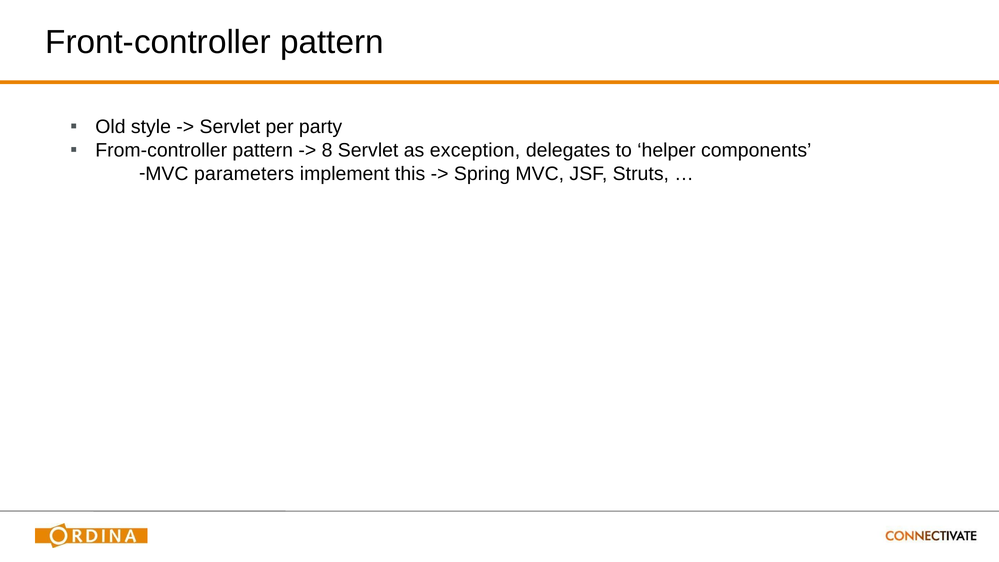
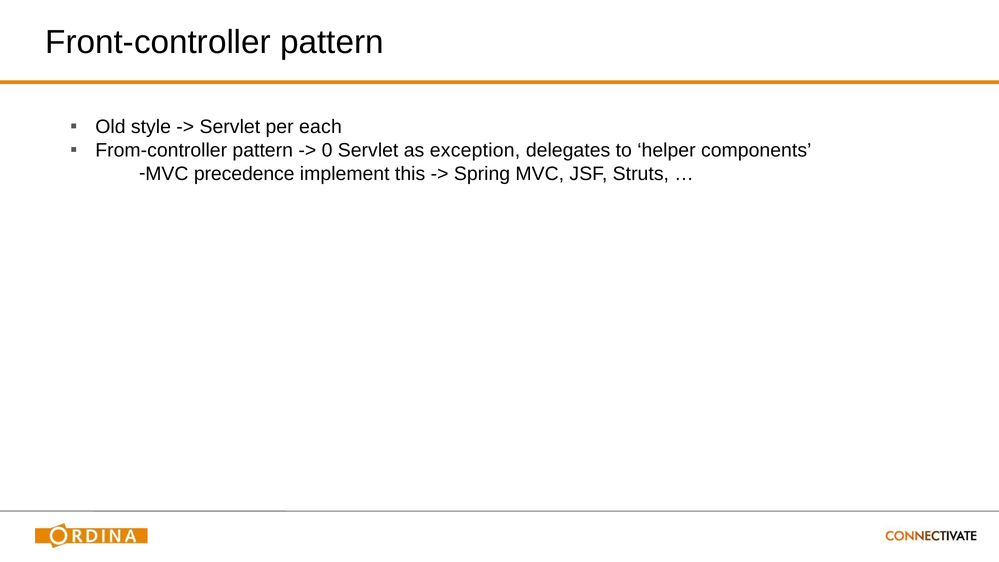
party: party -> each
8: 8 -> 0
parameters: parameters -> precedence
